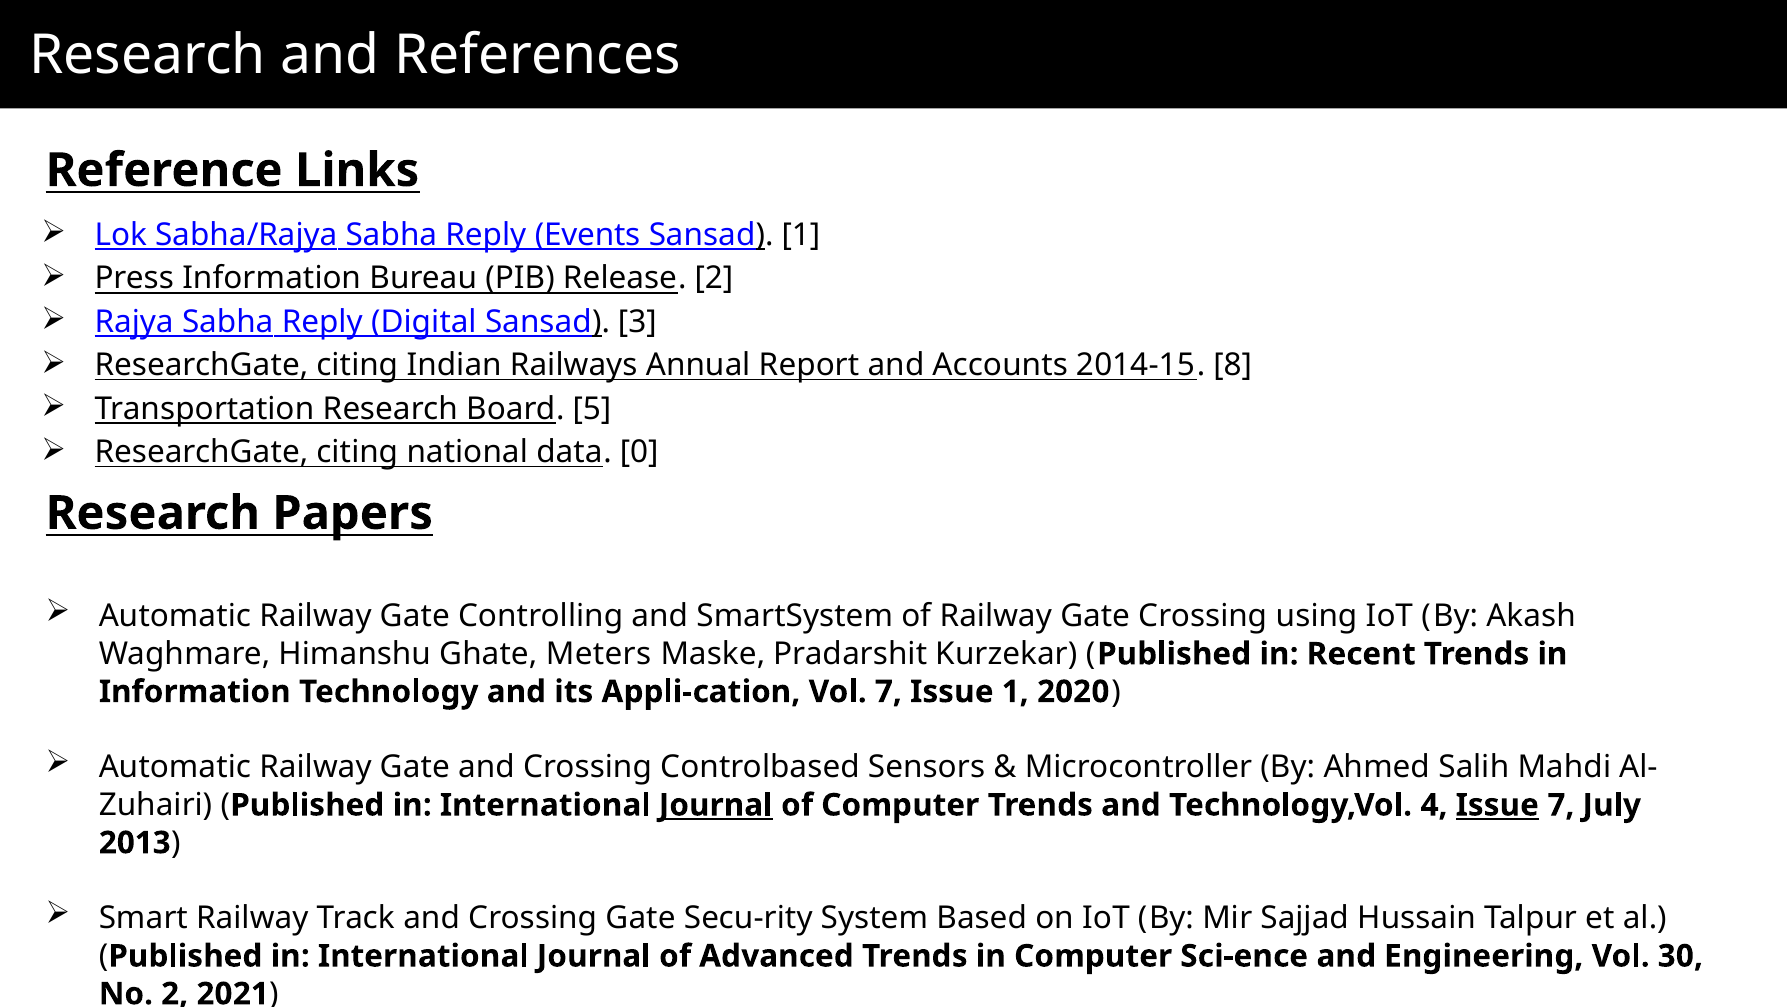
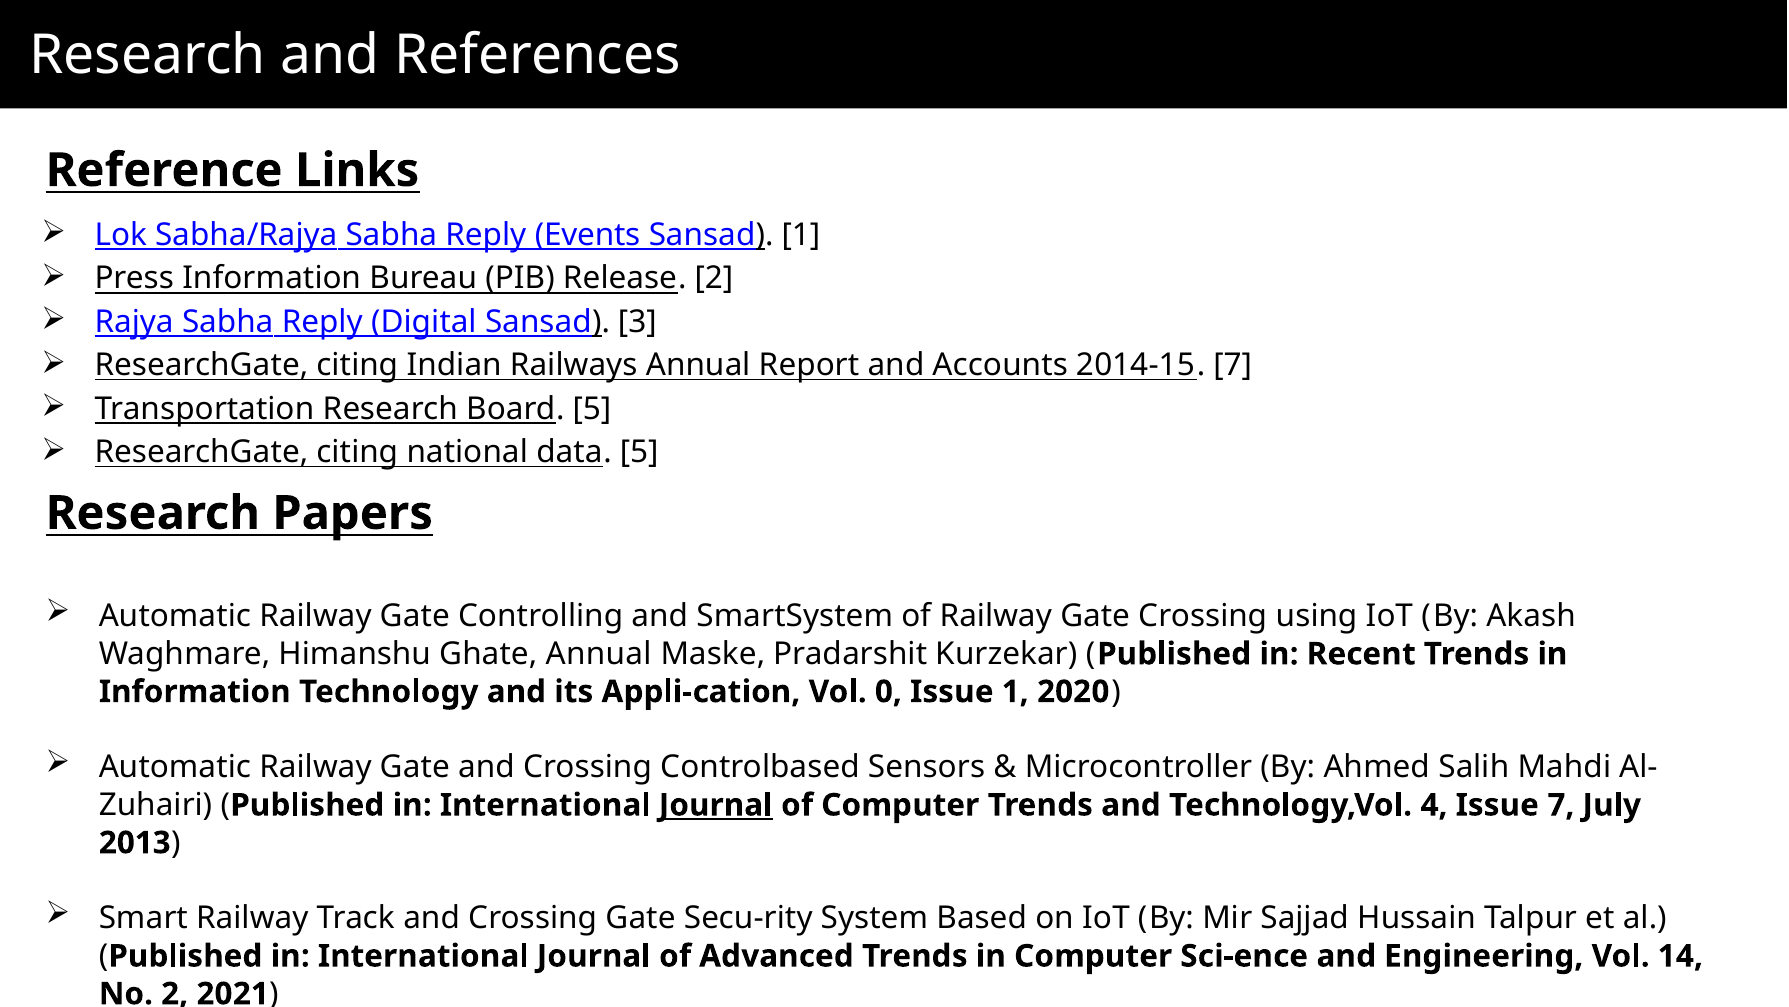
2014-15 8: 8 -> 7
data 0: 0 -> 5
Ghate Meters: Meters -> Annual
Vol 7: 7 -> 0
Issue at (1497, 805) underline: present -> none
30: 30 -> 14
